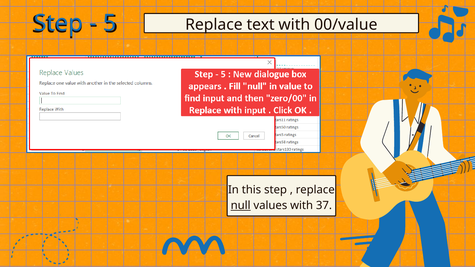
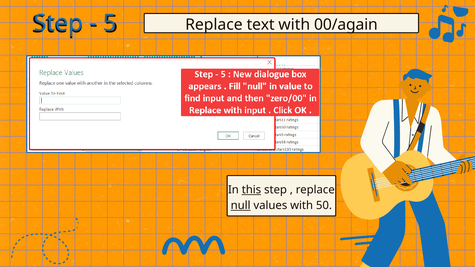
00/value: 00/value -> 00/again
this underline: none -> present
37: 37 -> 50
